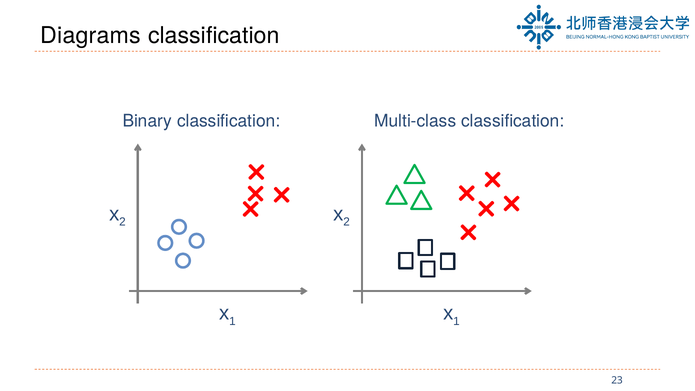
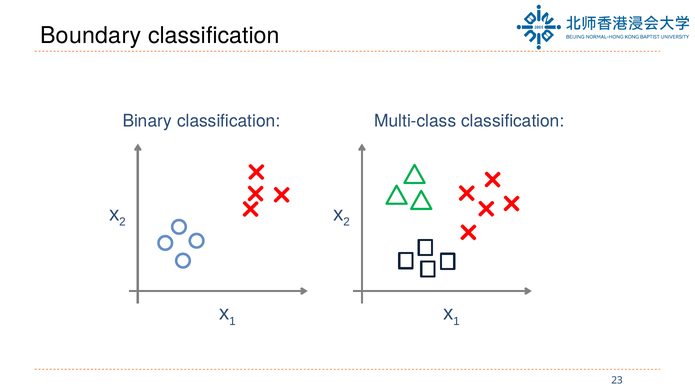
Diagrams: Diagrams -> Boundary
